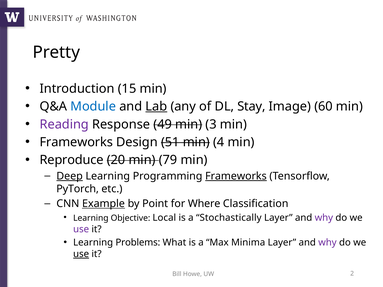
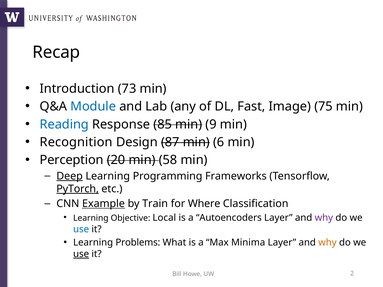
Pretty: Pretty -> Recap
15: 15 -> 73
Lab underline: present -> none
Stay: Stay -> Fast
60: 60 -> 75
Reading colour: purple -> blue
49: 49 -> 85
3: 3 -> 9
Frameworks at (76, 142): Frameworks -> Recognition
51: 51 -> 87
4: 4 -> 6
Reproduce: Reproduce -> Perception
79: 79 -> 58
Frameworks at (236, 176) underline: present -> none
PyTorch underline: none -> present
Point: Point -> Train
Stochastically: Stochastically -> Autoencoders
use at (81, 229) colour: purple -> blue
why at (327, 243) colour: purple -> orange
